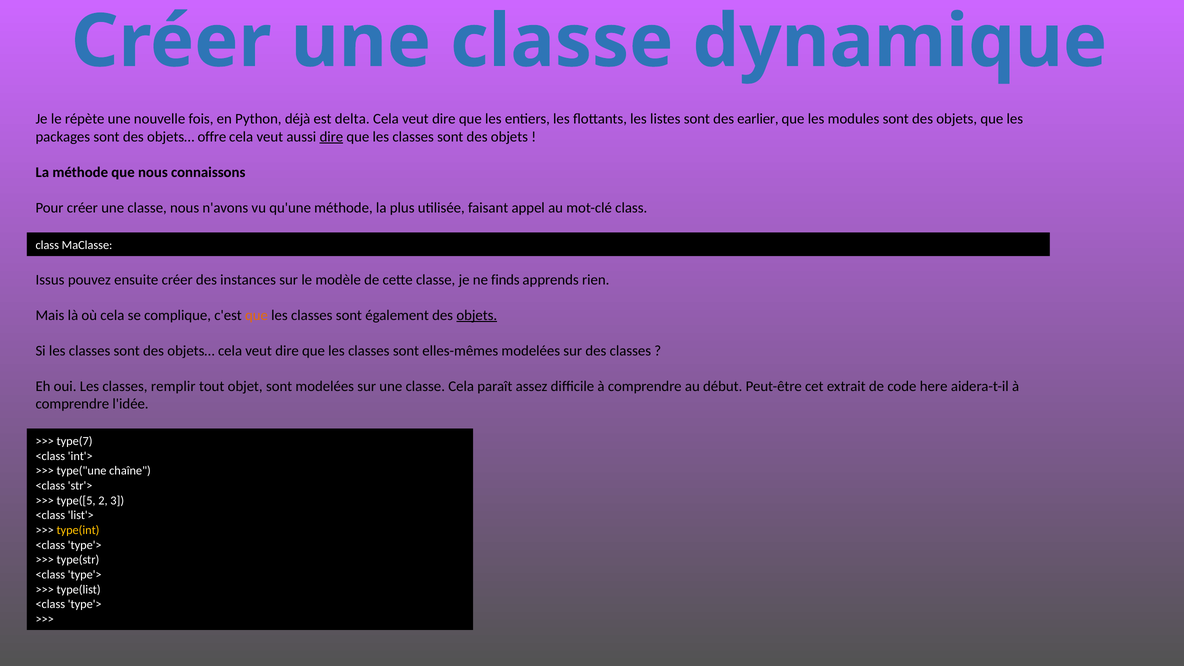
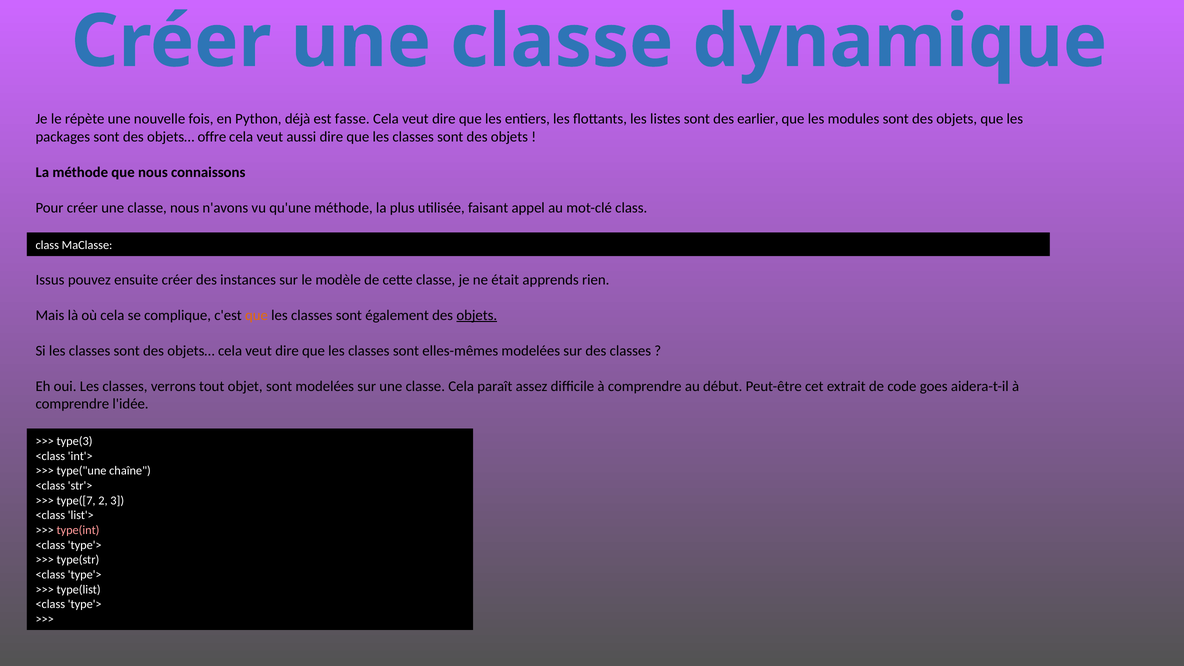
delta: delta -> fasse
dire at (331, 137) underline: present -> none
finds: finds -> était
remplir: remplir -> verrons
here: here -> goes
type(7: type(7 -> type(3
type([5: type([5 -> type([7
type(int colour: yellow -> pink
